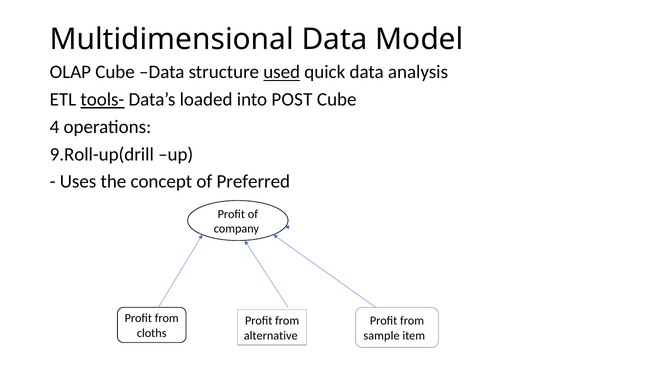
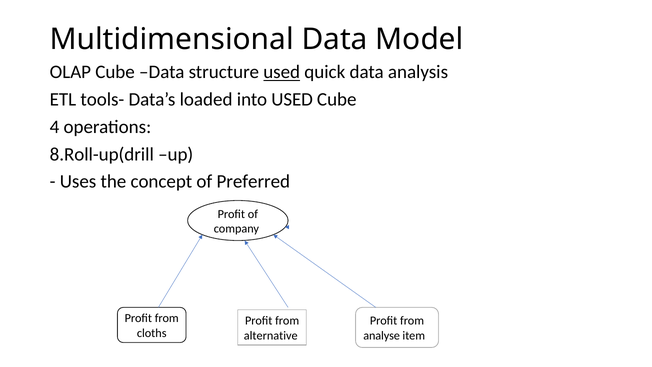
tools- underline: present -> none
into POST: POST -> USED
9.Roll-up(drill: 9.Roll-up(drill -> 8.Roll-up(drill
sample: sample -> analyse
